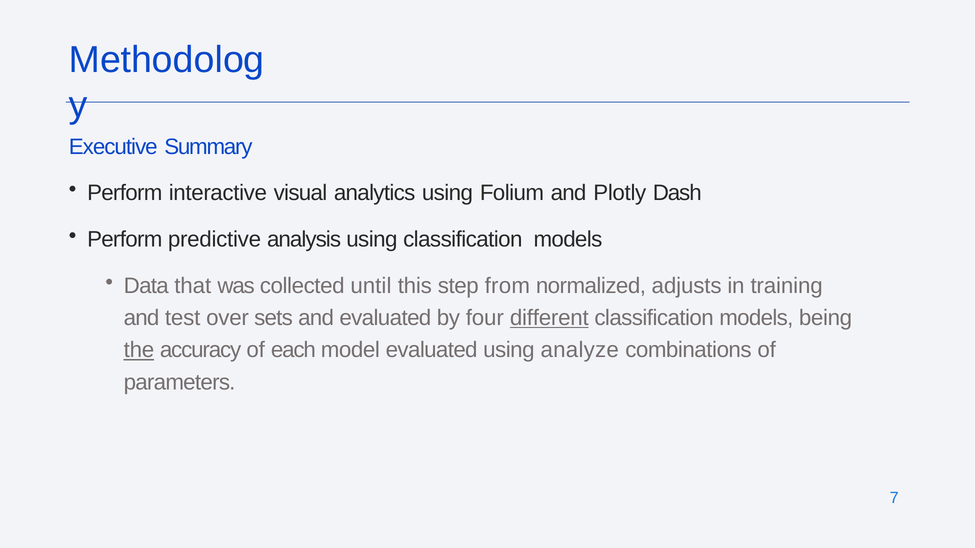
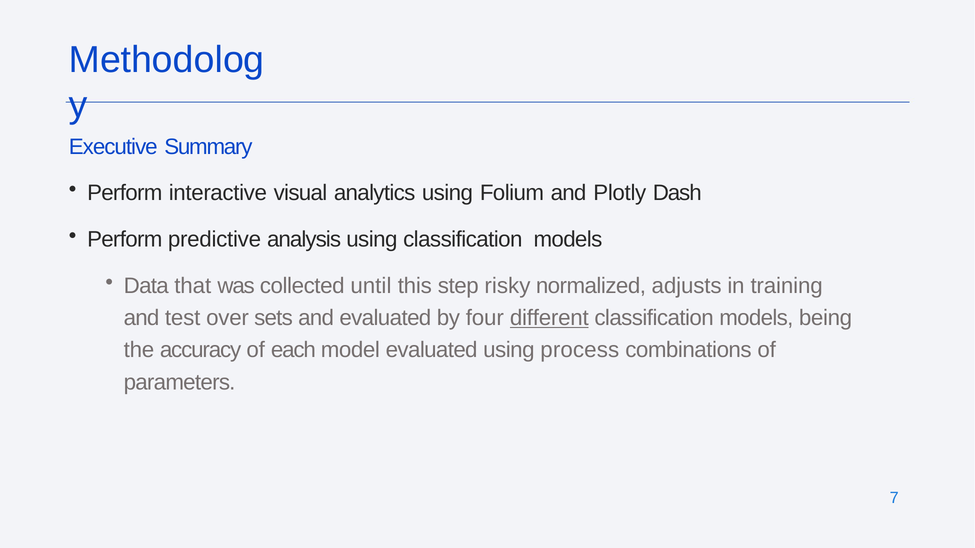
from: from -> risky
the underline: present -> none
analyze: analyze -> process
